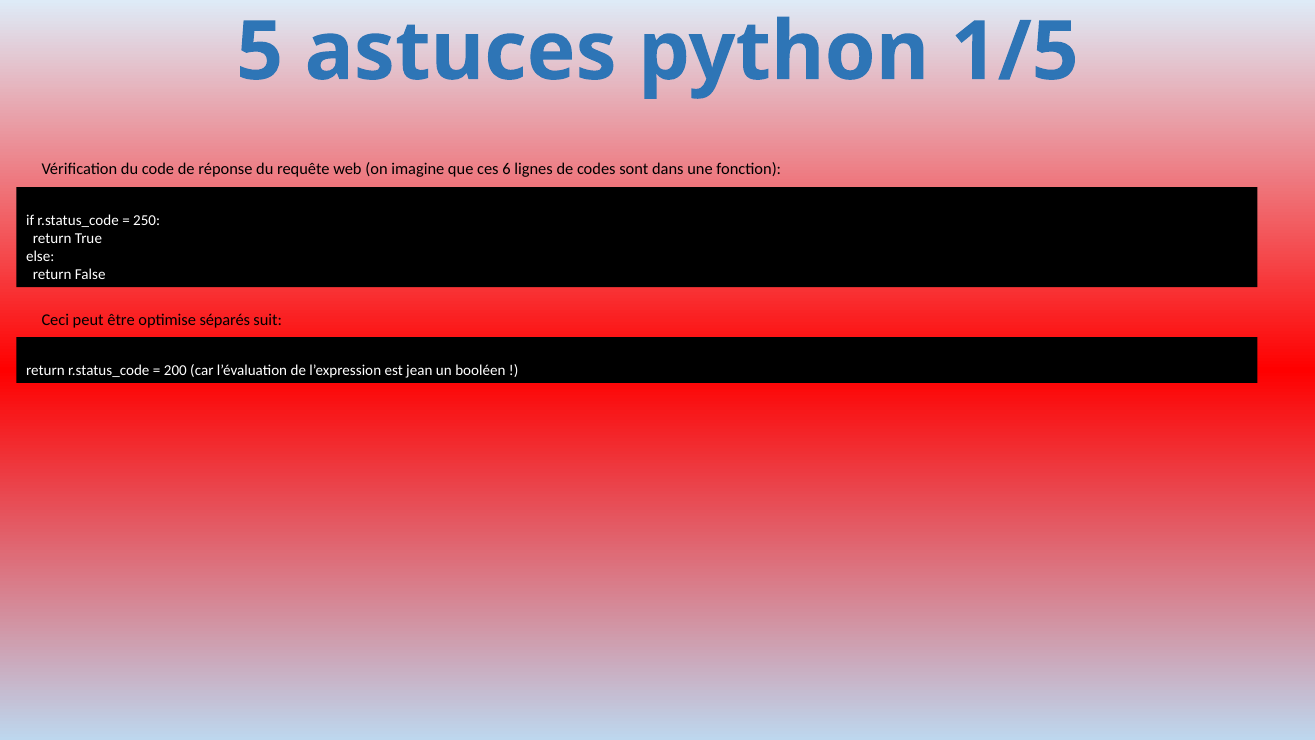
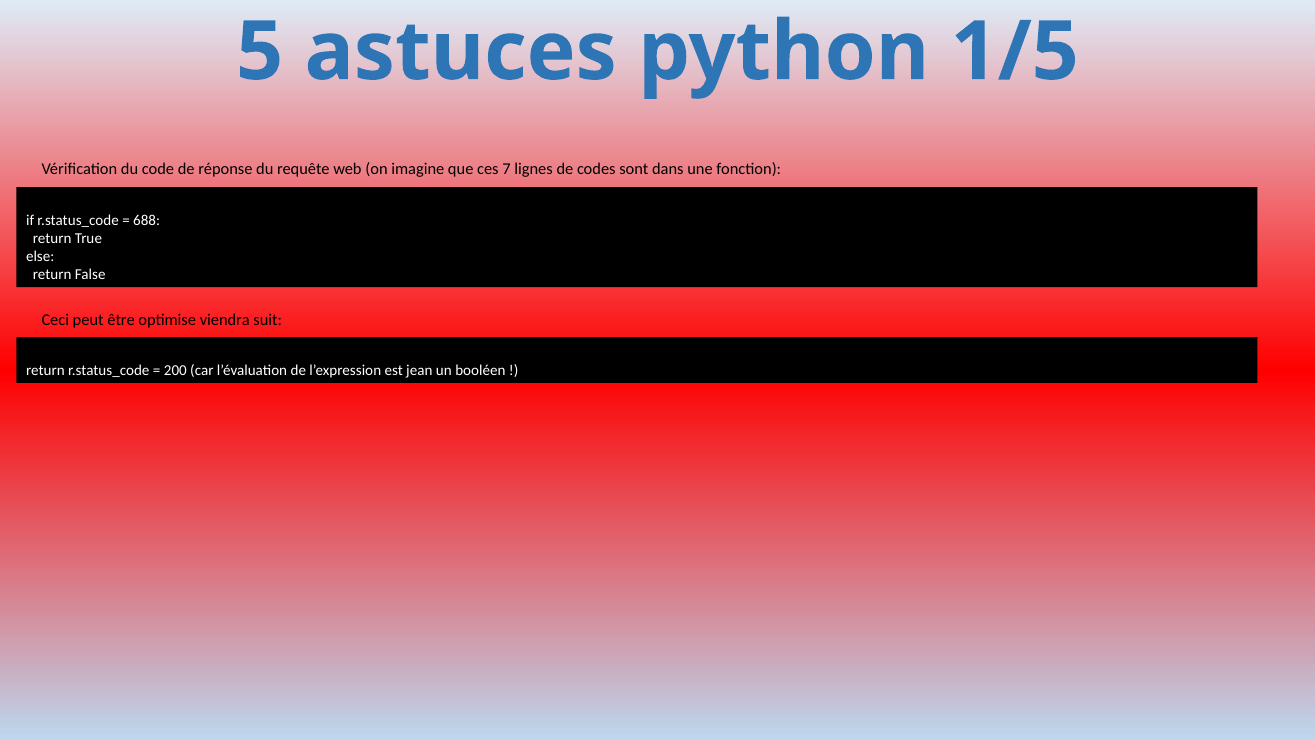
6: 6 -> 7
250: 250 -> 688
séparés: séparés -> viendra
